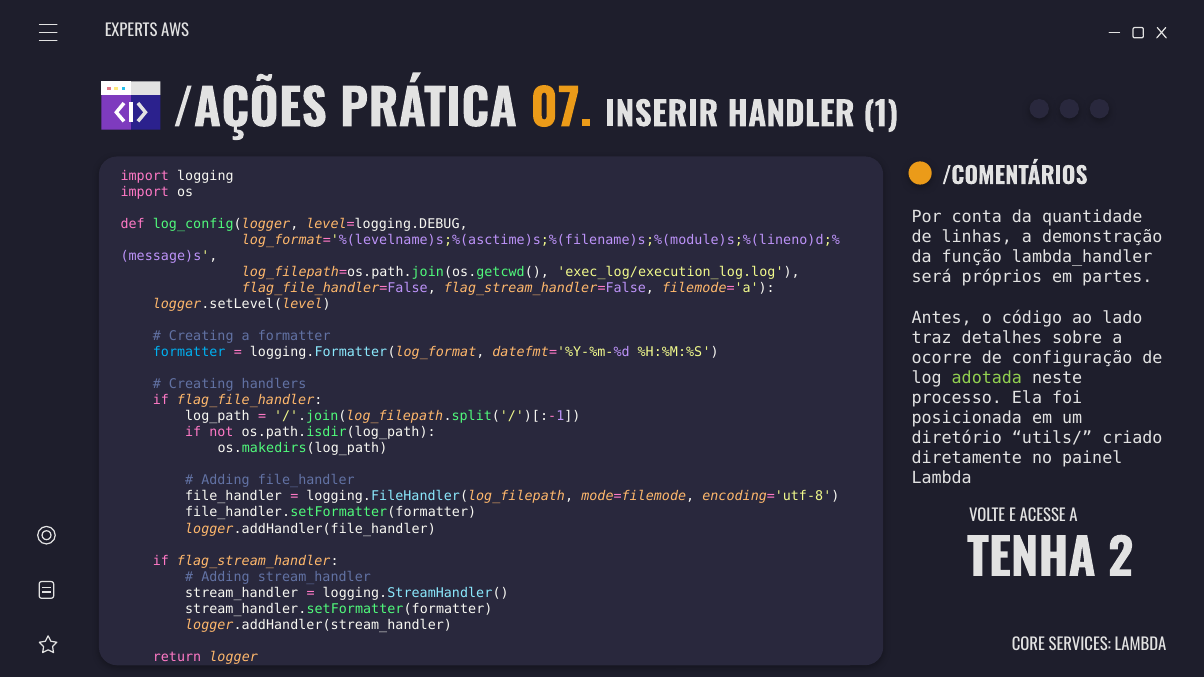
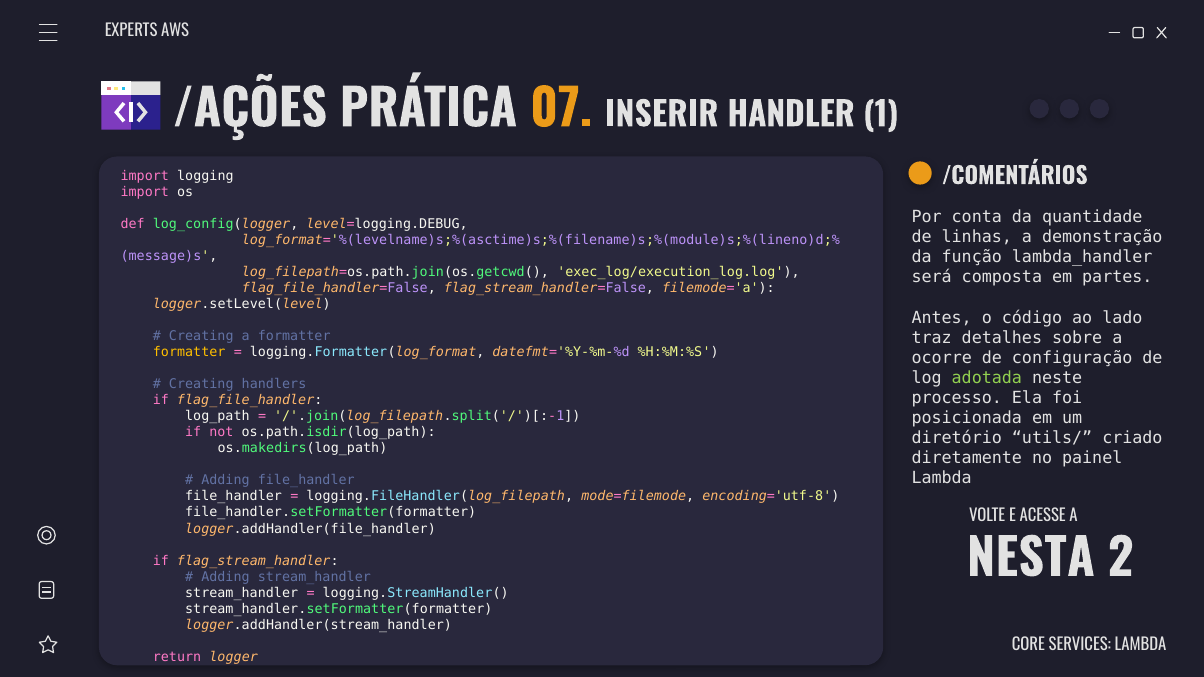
próprios: próprios -> composta
formatter at (189, 353) colour: light blue -> yellow
TENHA: TENHA -> NESTA
